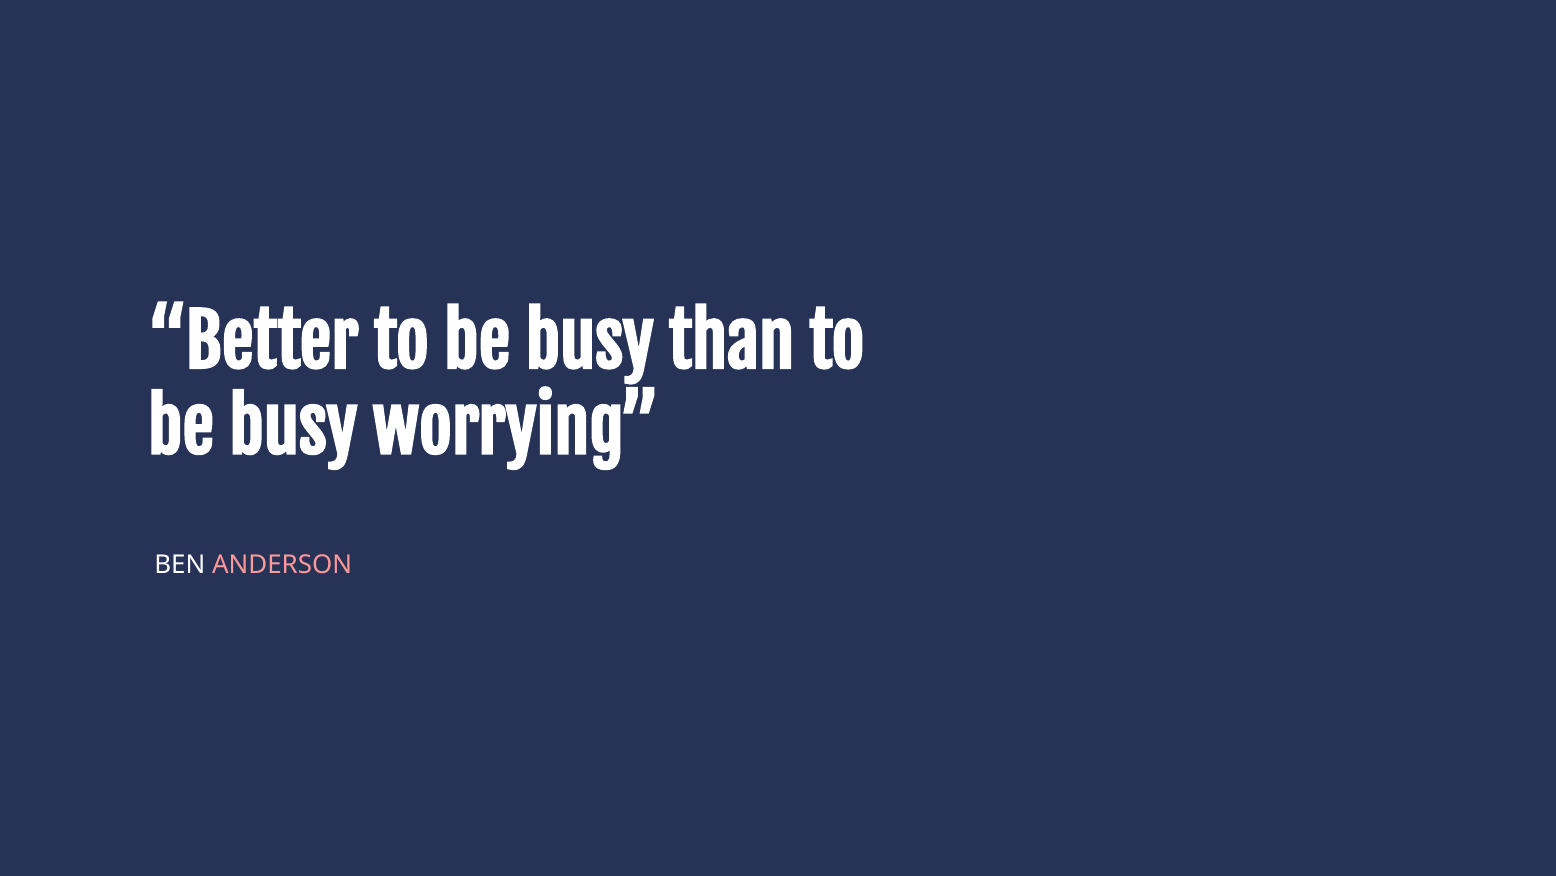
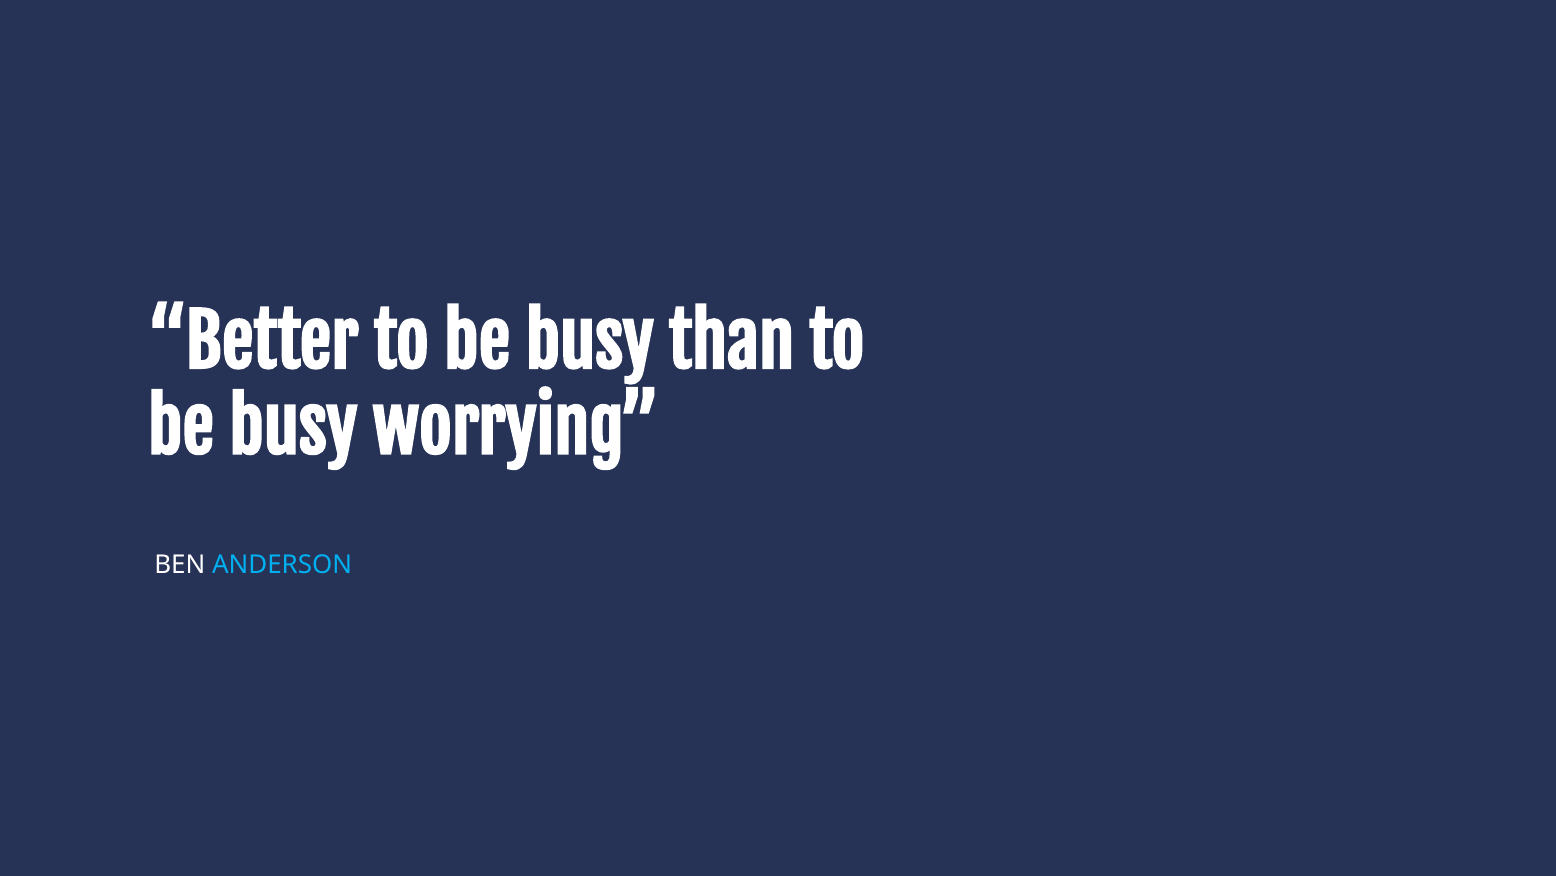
ANDERSON colour: pink -> light blue
